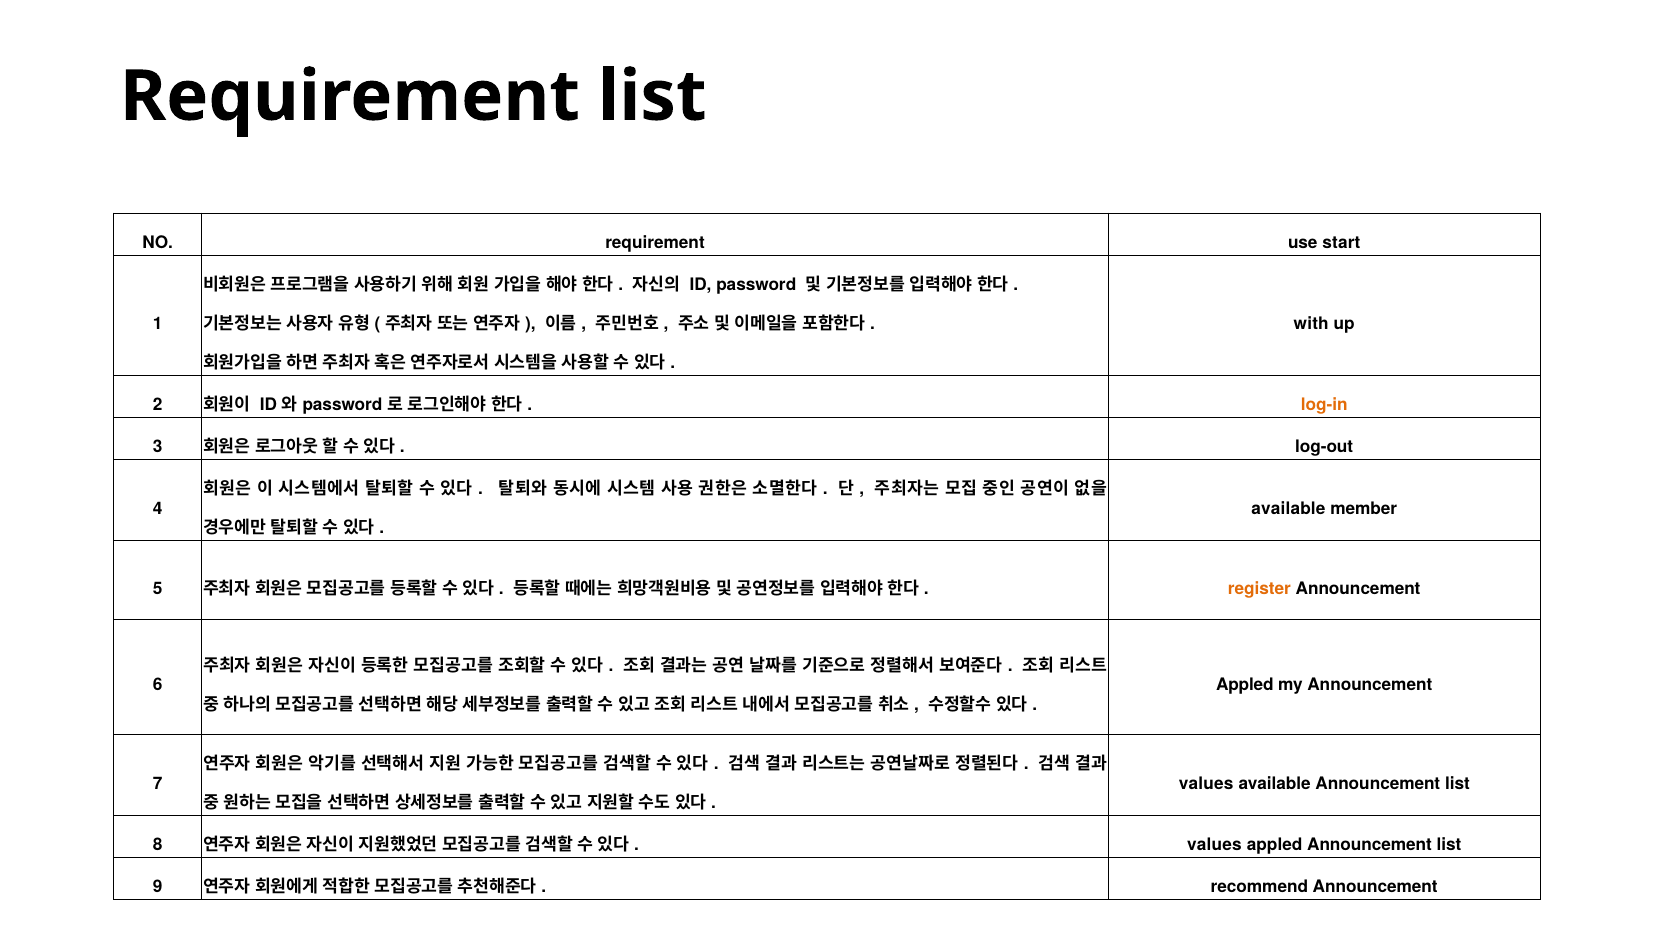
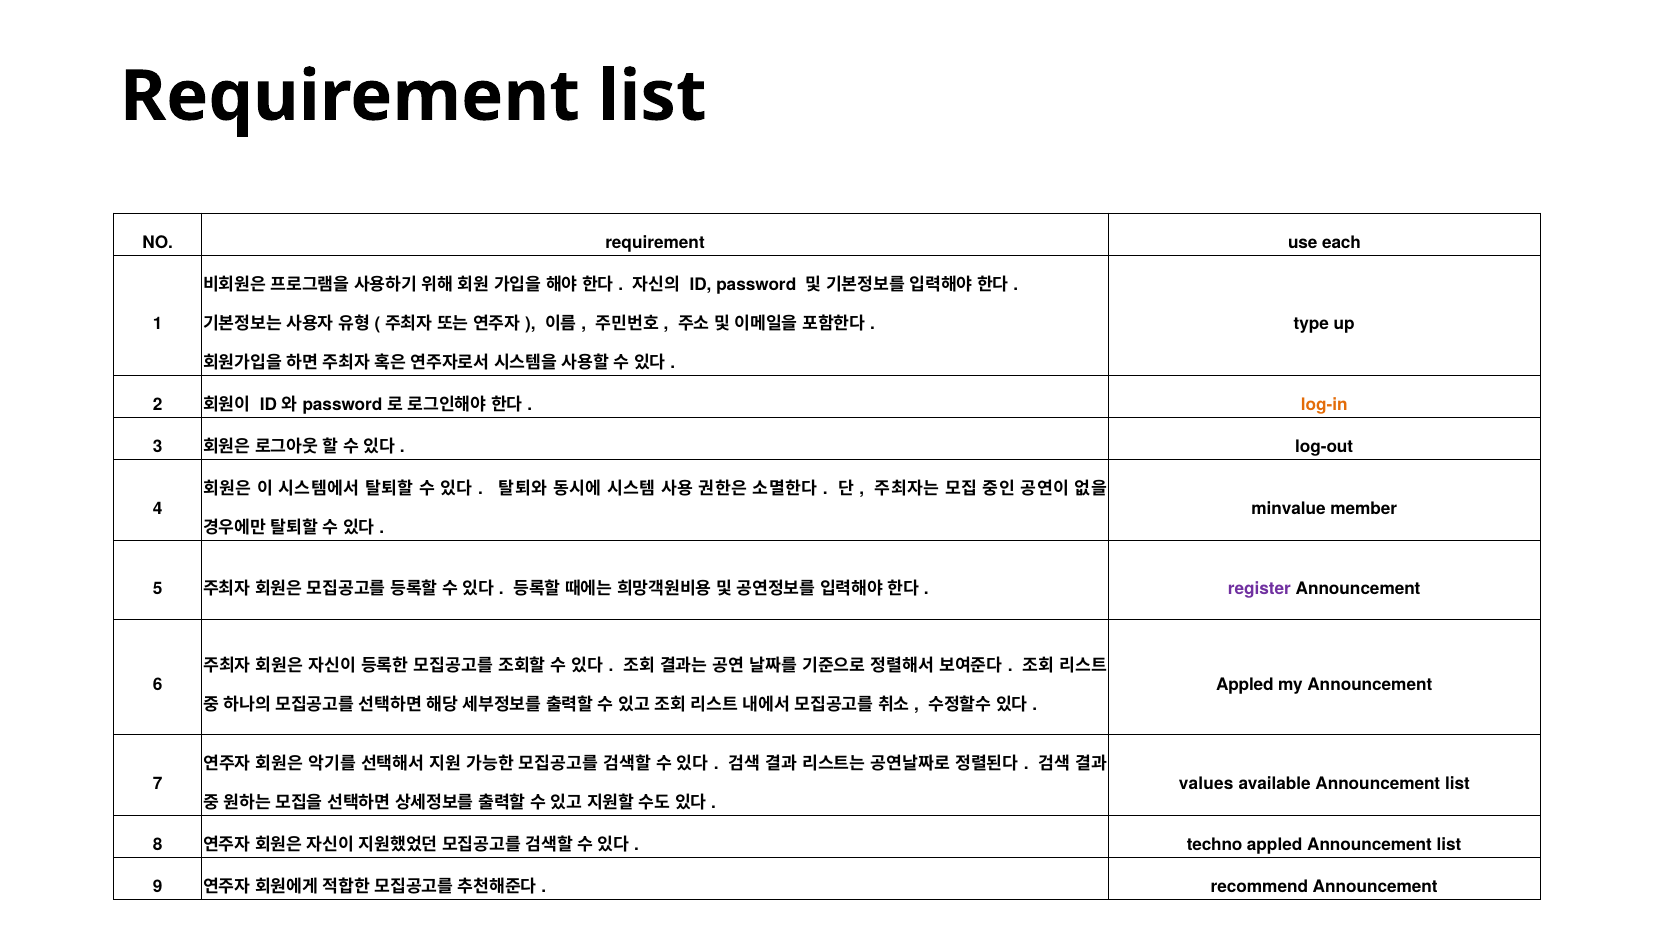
start: start -> each
with: with -> type
available at (1288, 509): available -> minvalue
register colour: orange -> purple
values at (1214, 845): values -> techno
